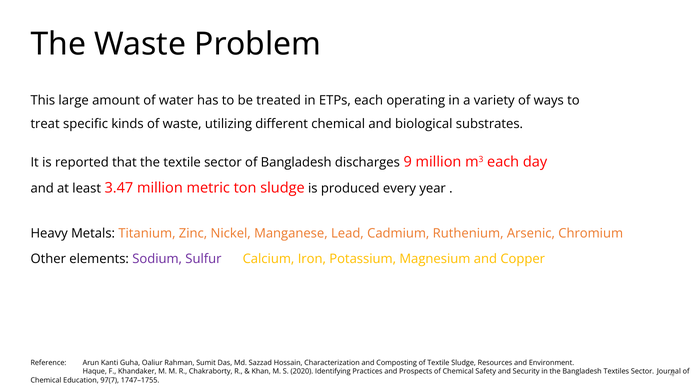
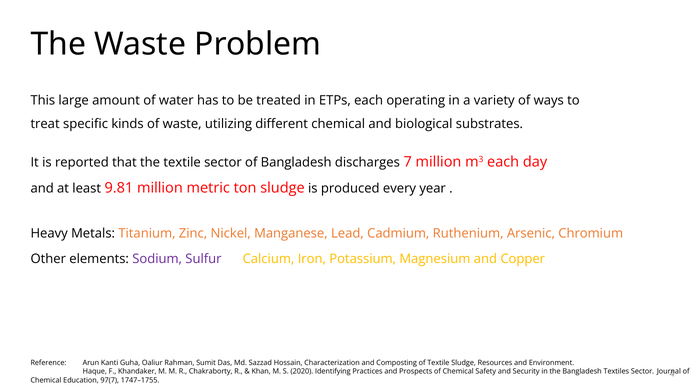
9: 9 -> 7
3.47: 3.47 -> 9.81
